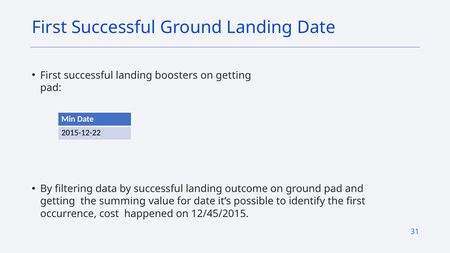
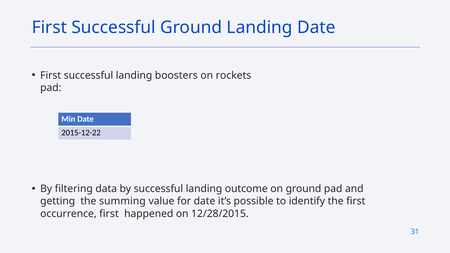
on getting: getting -> rockets
occurrence cost: cost -> first
12/45/2015: 12/45/2015 -> 12/28/2015
